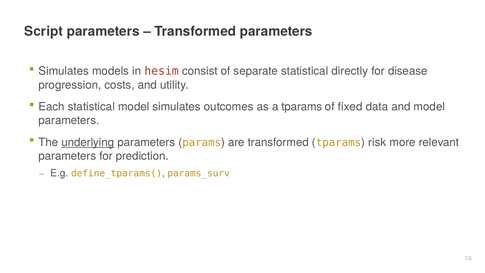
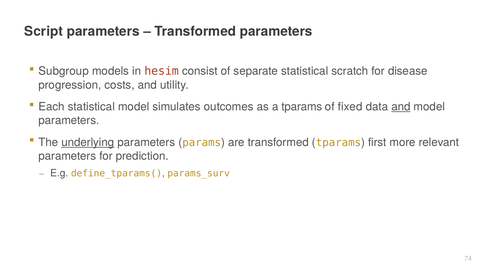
Simulates at (64, 71): Simulates -> Subgroup
directly: directly -> scratch
and at (401, 107) underline: none -> present
risk: risk -> first
